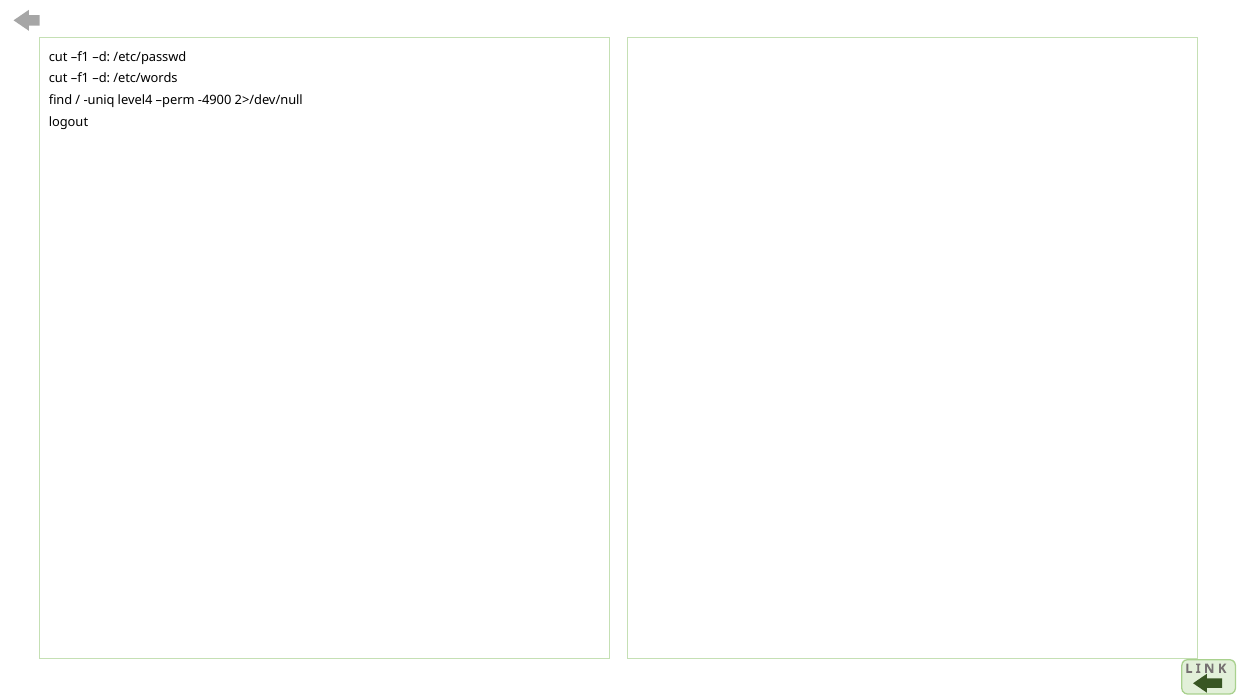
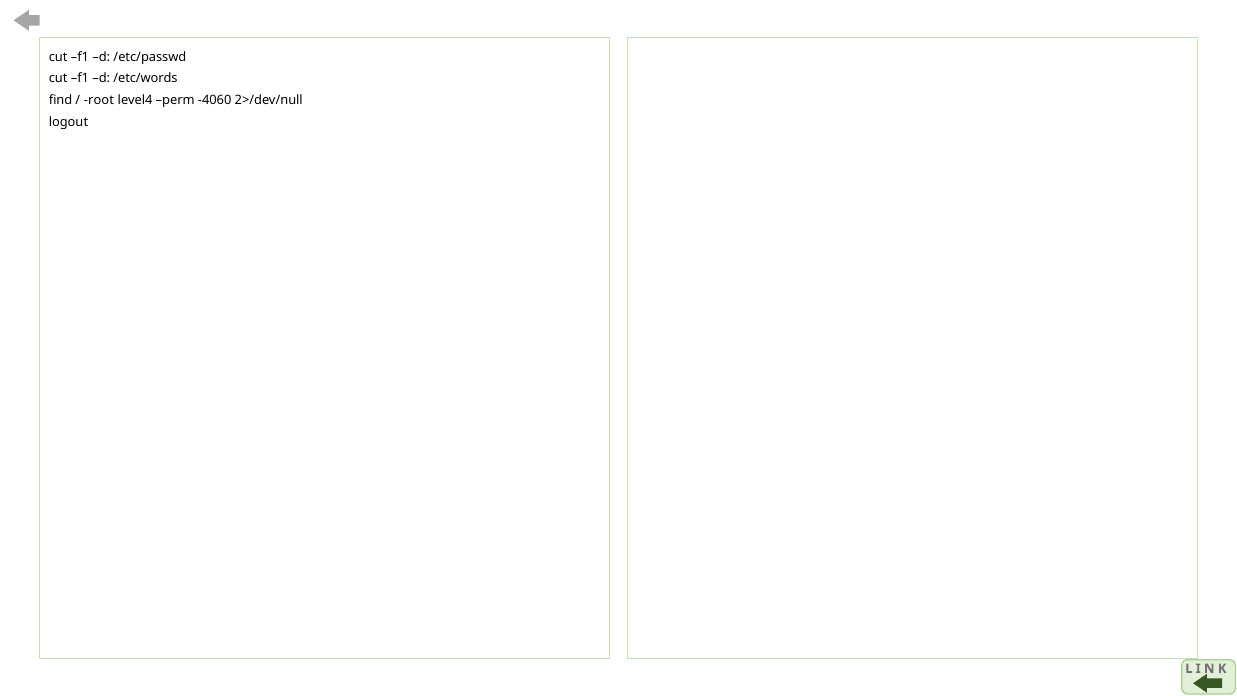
uniq: uniq -> root
-4900: -4900 -> -4060
